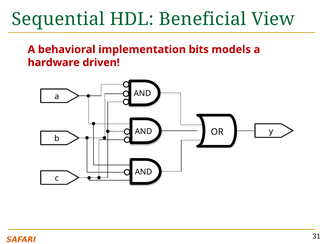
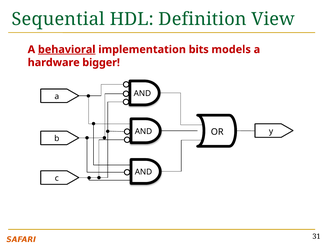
Beneficial: Beneficial -> Definition
behavioral underline: none -> present
driven: driven -> bigger
